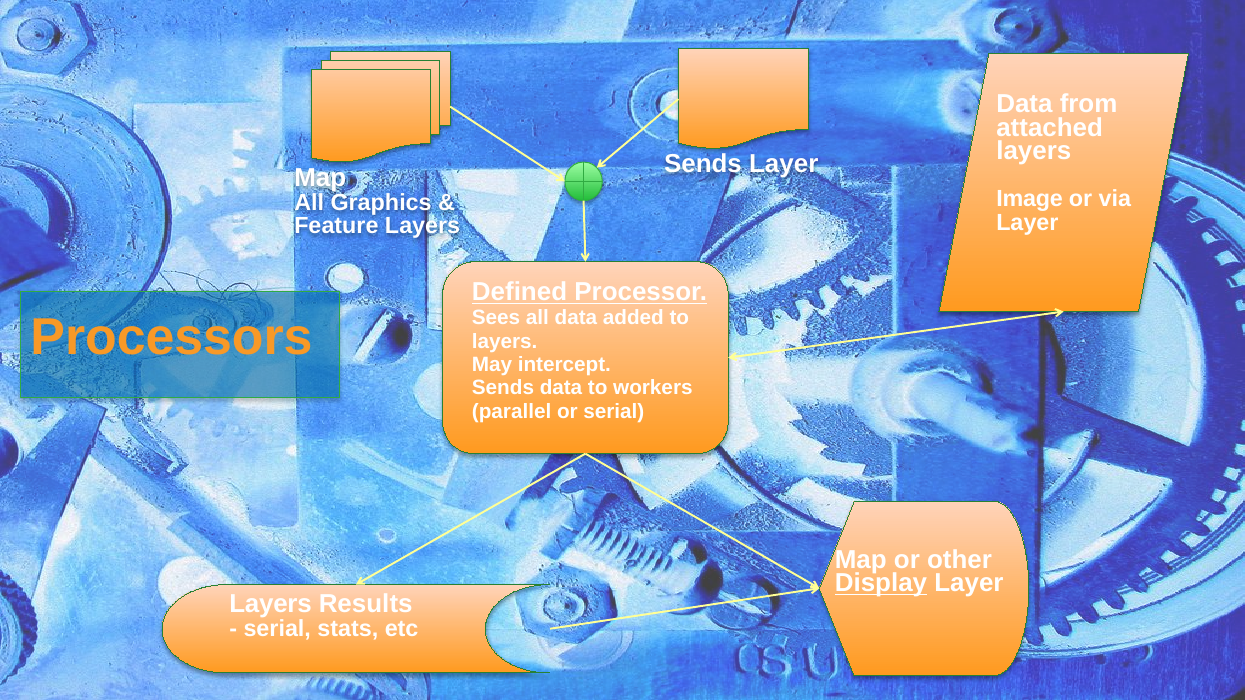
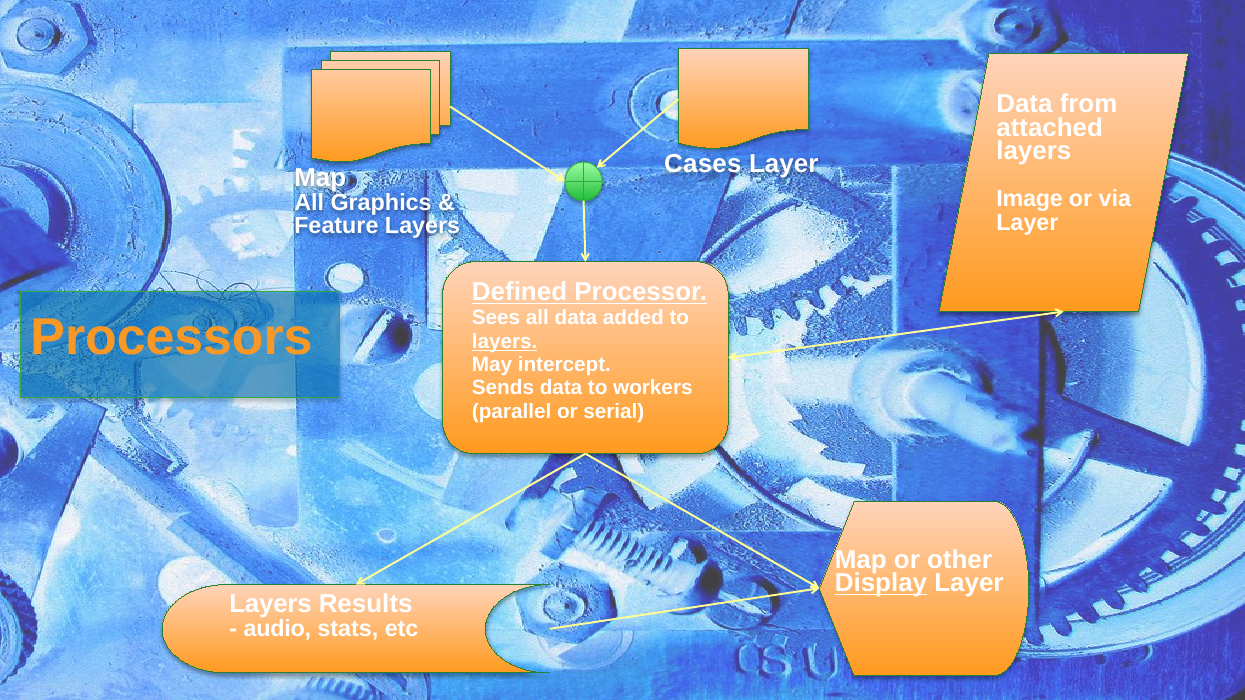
Sends at (703, 164): Sends -> Cases
layers at (505, 341) underline: none -> present
serial at (277, 629): serial -> audio
